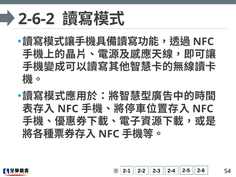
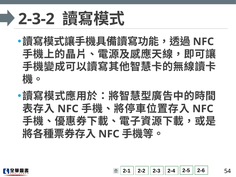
2-6-2: 2-6-2 -> 2-3-2
